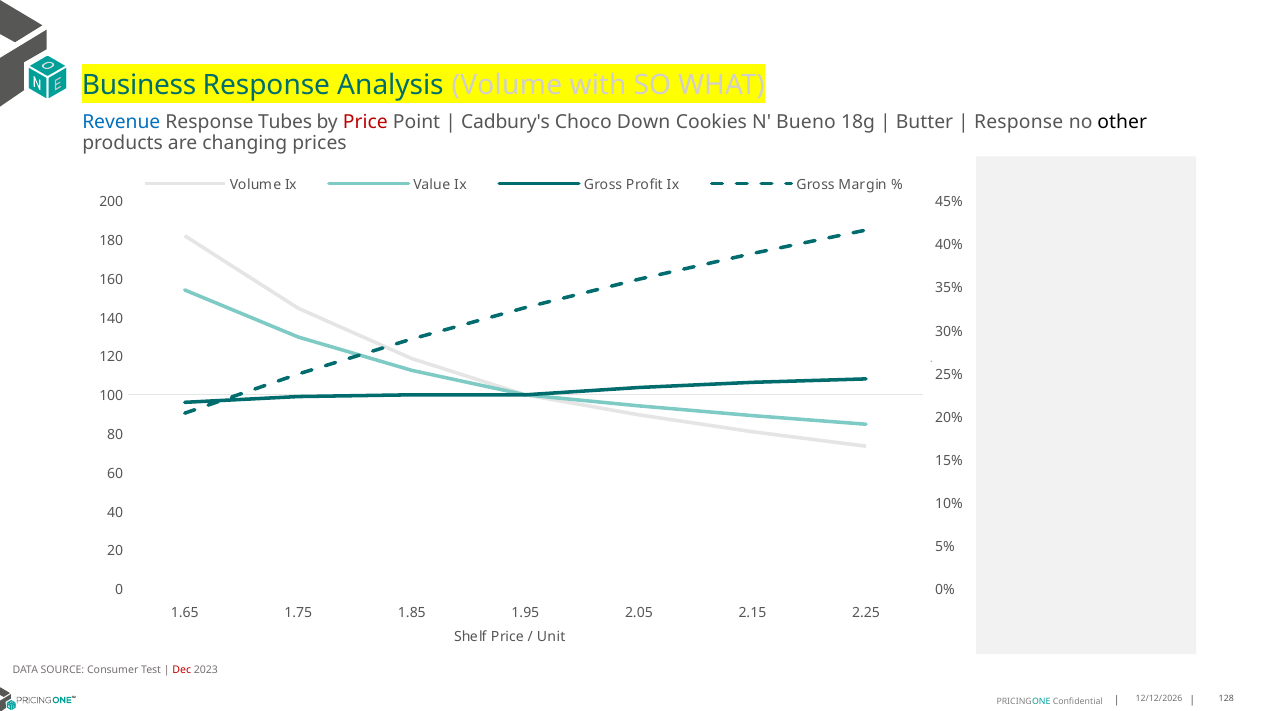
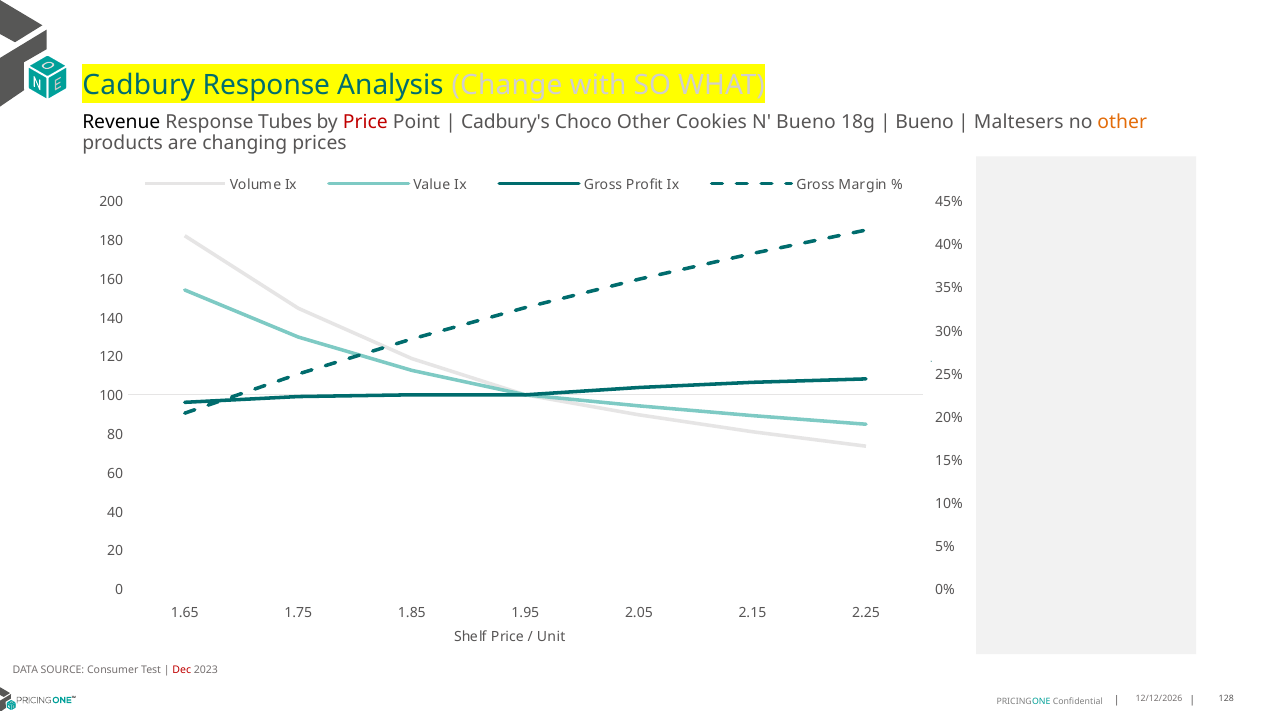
Business: Business -> Cadbury
Analysis Volume: Volume -> Change
Revenue colour: blue -> black
Choco Down: Down -> Other
Butter at (924, 122): Butter -> Bueno
Response at (1019, 122): Response -> Maltesers
other at (1122, 122) colour: black -> orange
